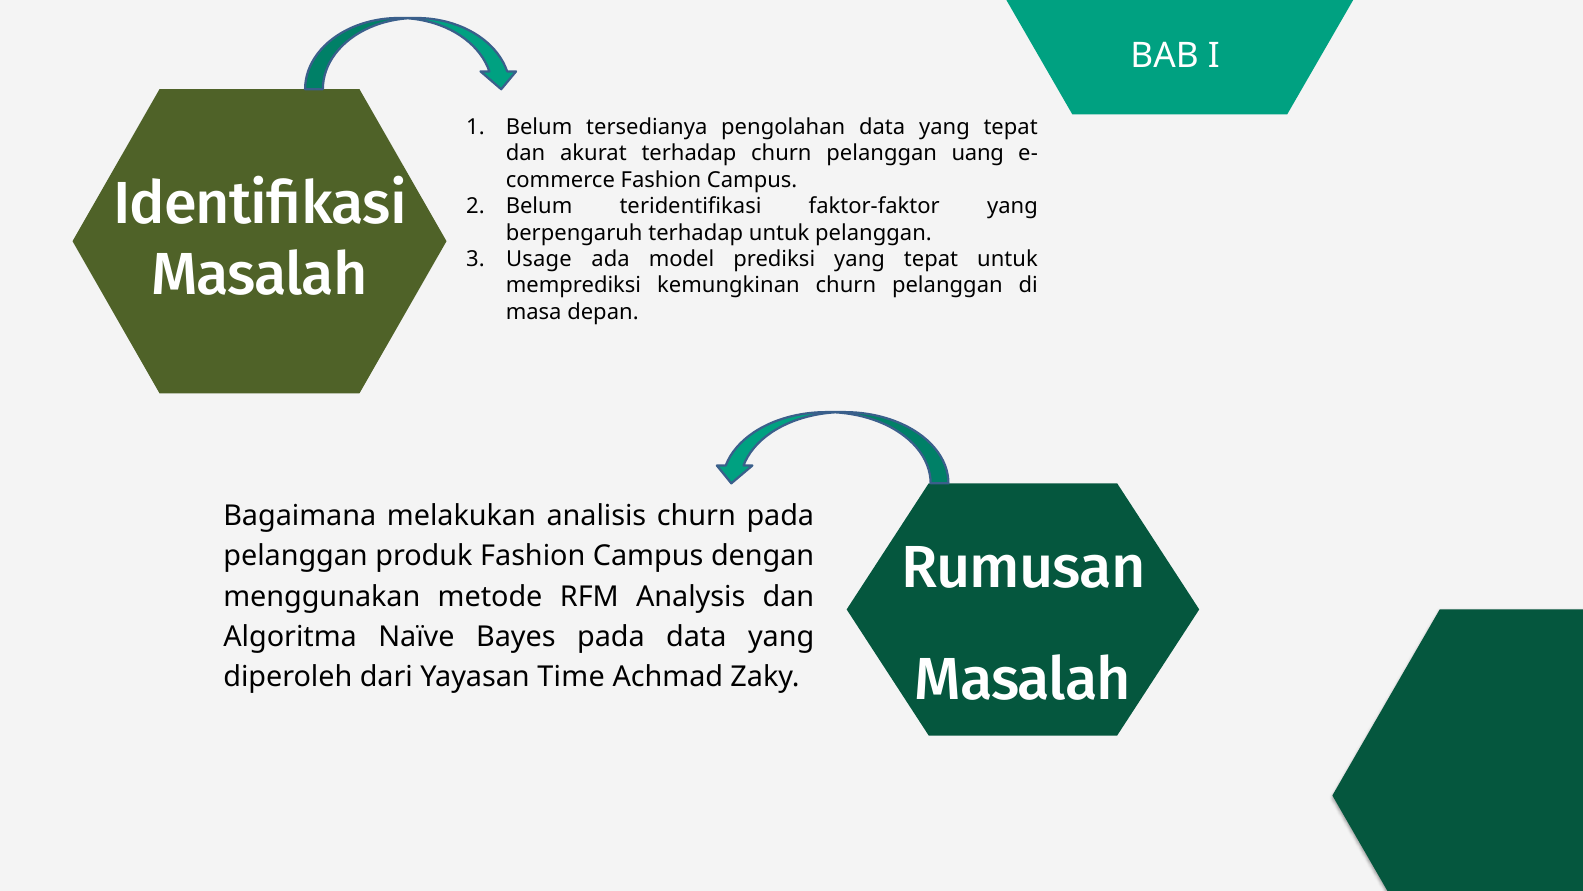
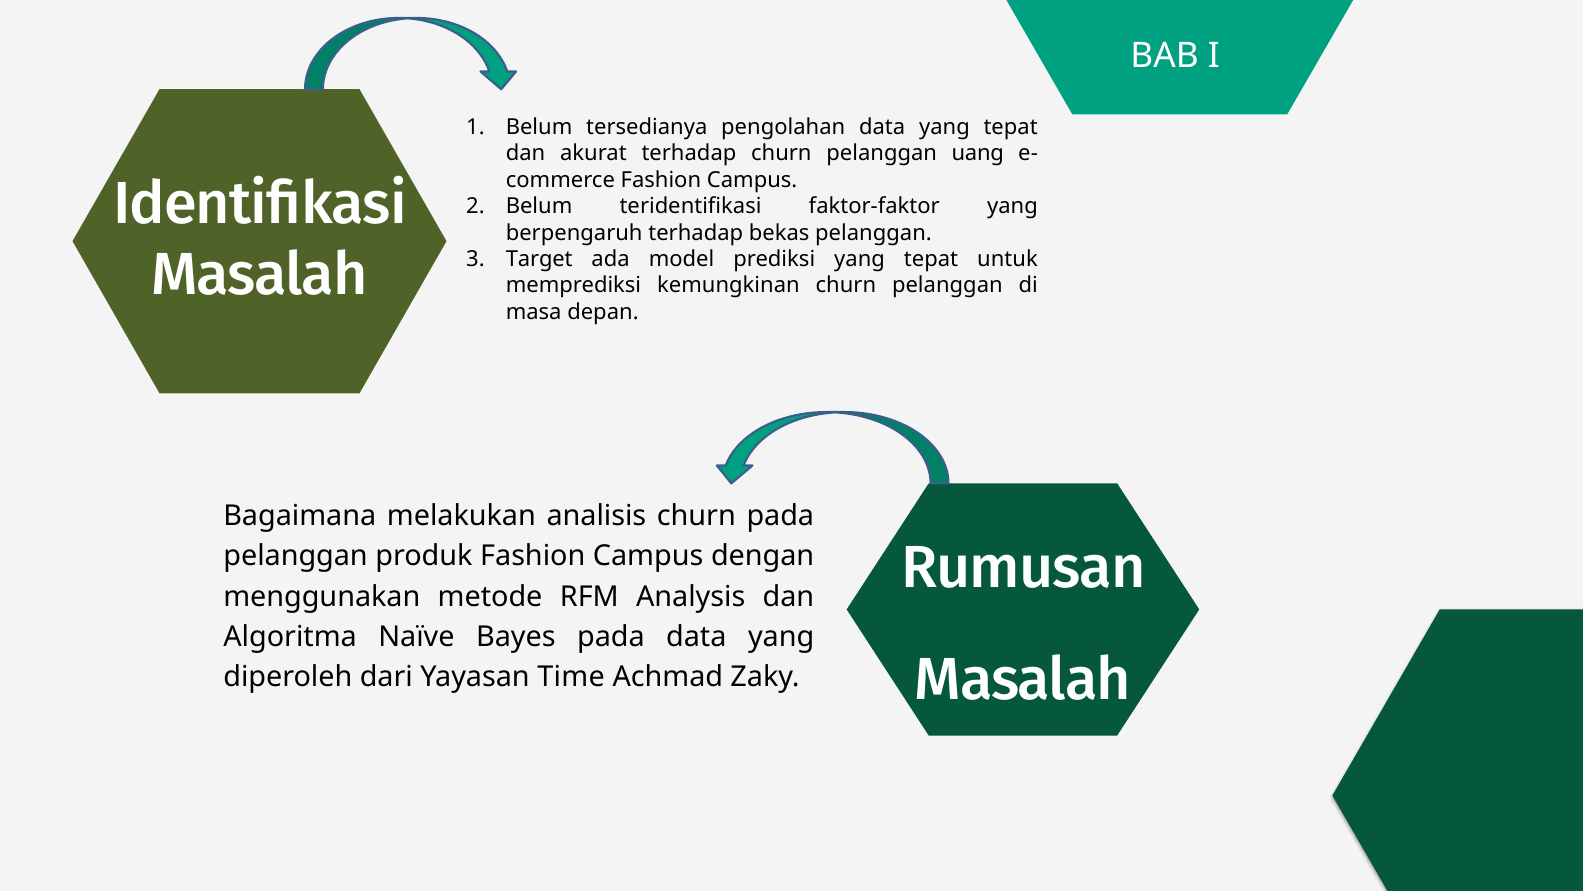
terhadap untuk: untuk -> bekas
Usage: Usage -> Target
